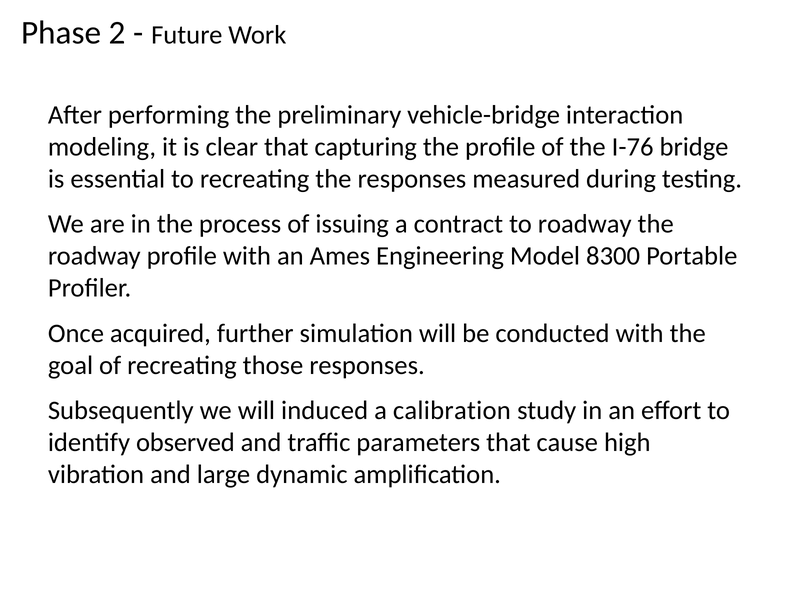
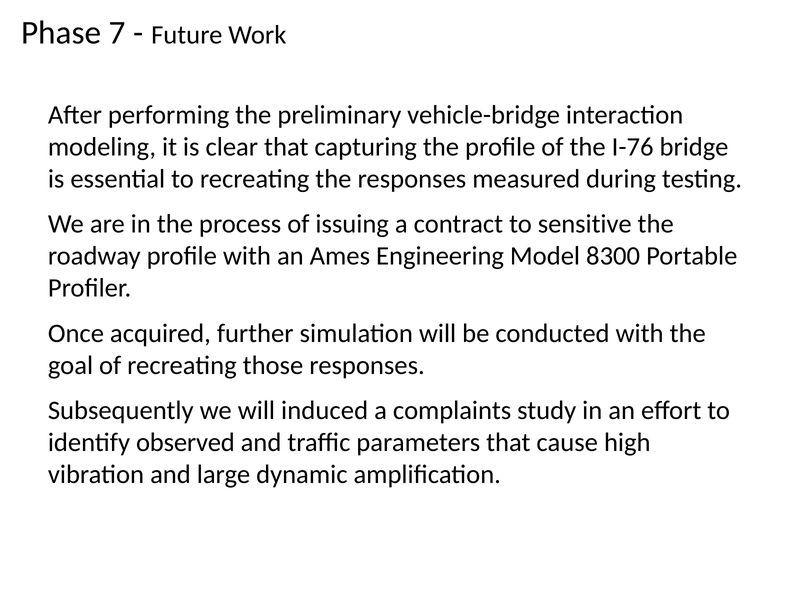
2: 2 -> 7
to roadway: roadway -> sensitive
calibration: calibration -> complaints
